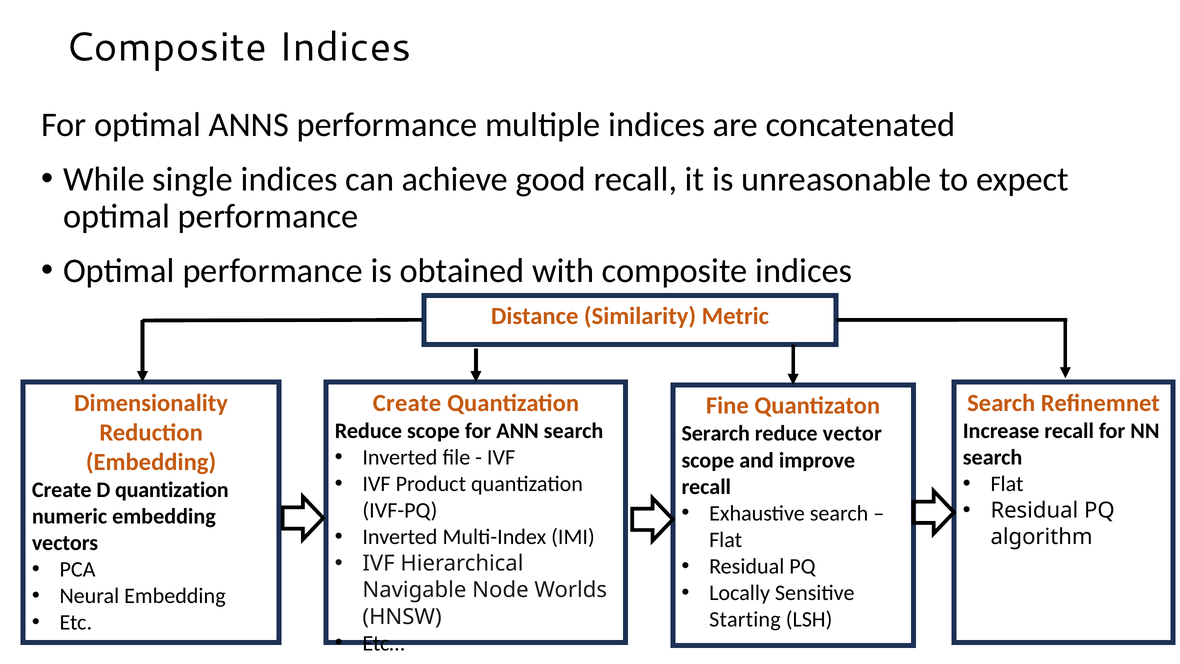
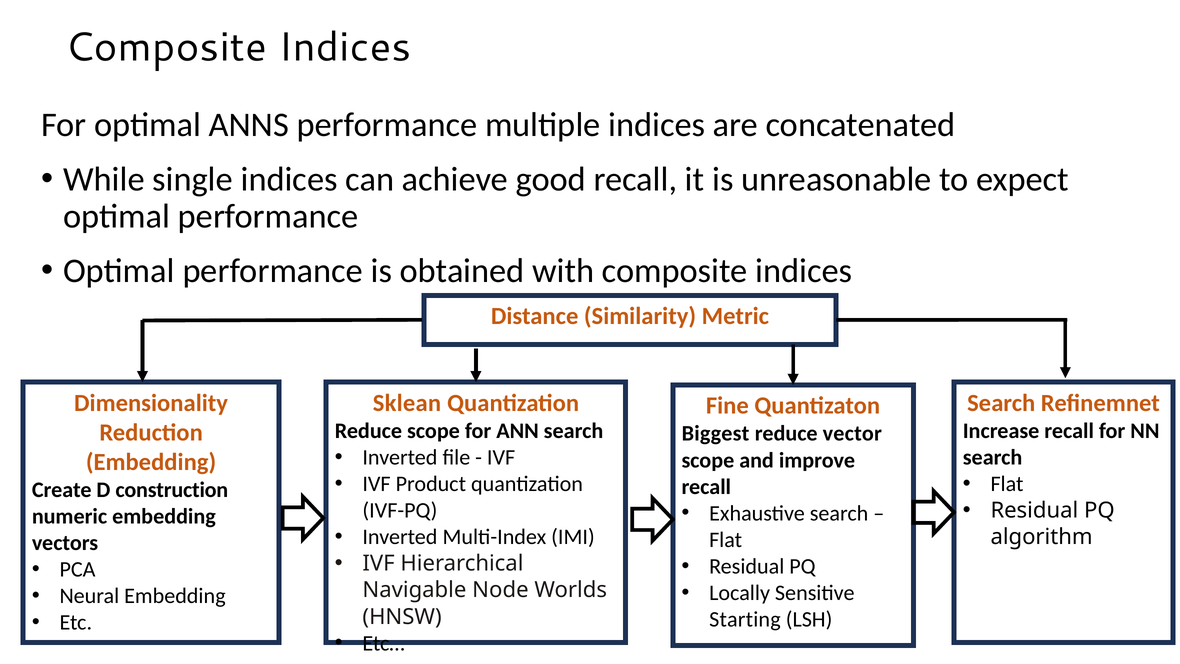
Create at (407, 403): Create -> Sklean
Serarch: Serarch -> Biggest
D quantization: quantization -> construction
